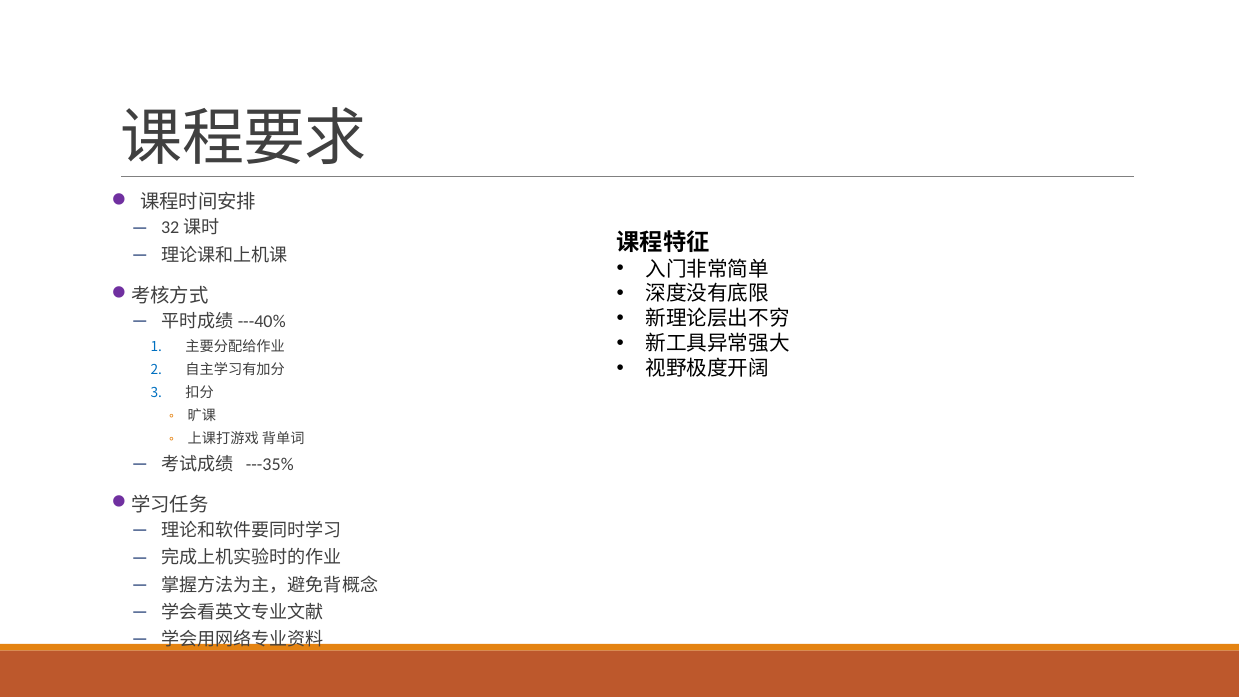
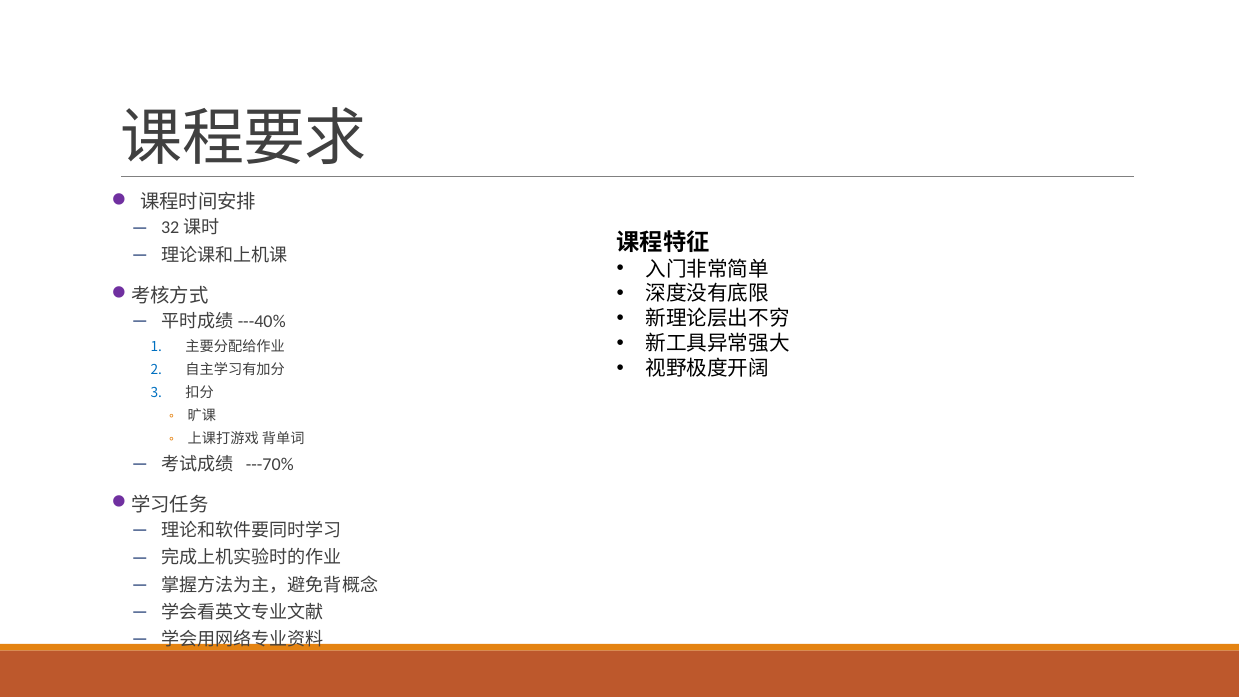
---35%: ---35% -> ---70%
